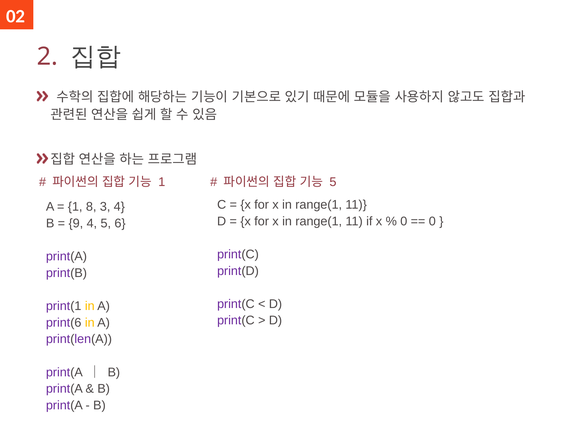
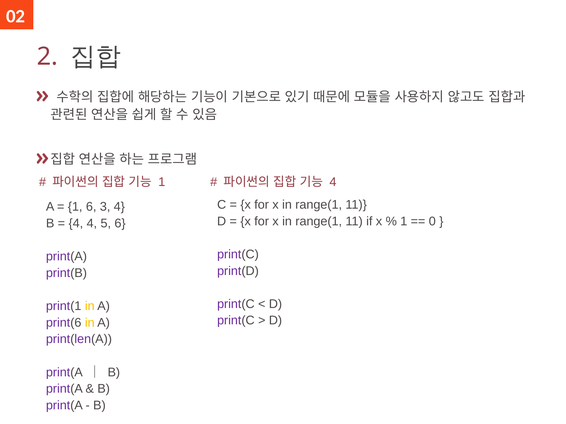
5 at (333, 182): 5 -> 4
1 8: 8 -> 6
0 at (404, 222): 0 -> 1
9 at (76, 224): 9 -> 4
